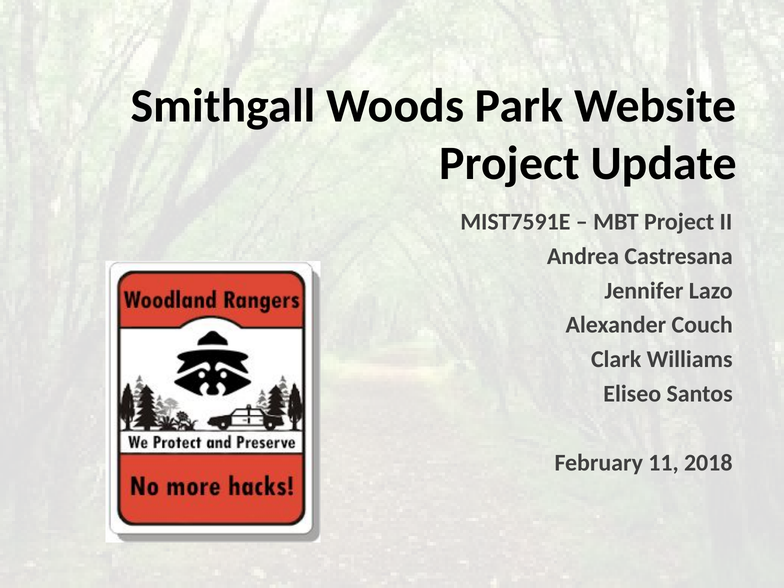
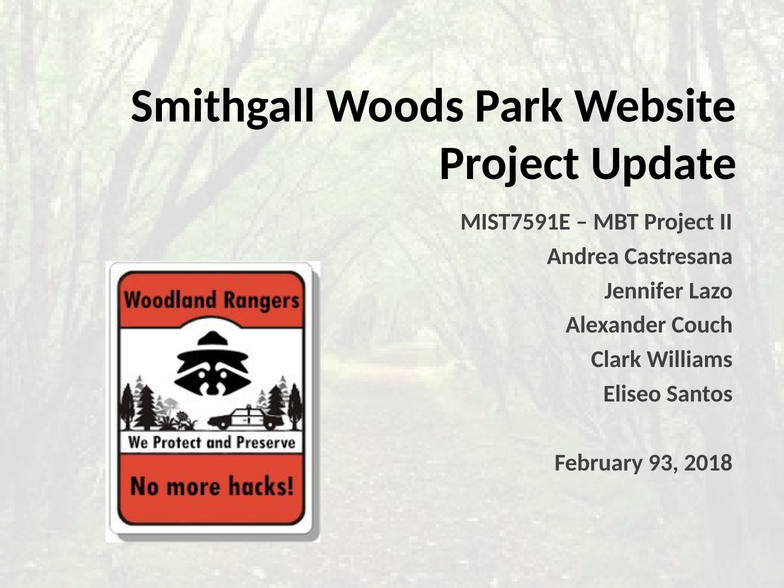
11: 11 -> 93
